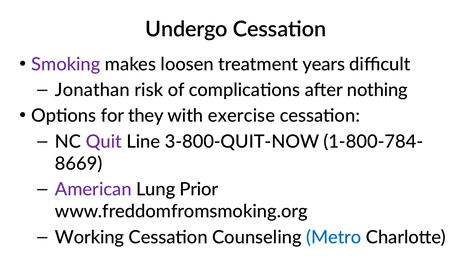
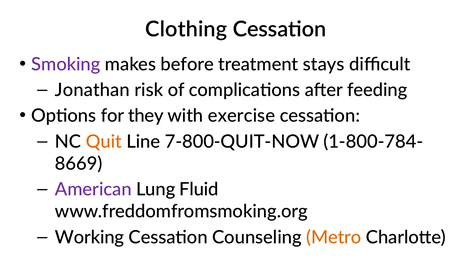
Undergo: Undergo -> Clothing
loosen: loosen -> before
years: years -> stays
nothing: nothing -> feeding
Quit colour: purple -> orange
3-800-QUIT-NOW: 3-800-QUIT-NOW -> 7-800-QUIT-NOW
Prior: Prior -> Fluid
Metro colour: blue -> orange
